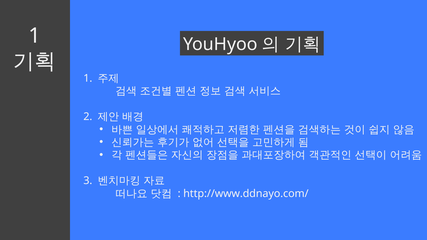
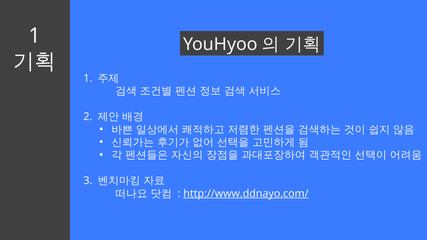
http://www.ddnayo.com/ underline: none -> present
